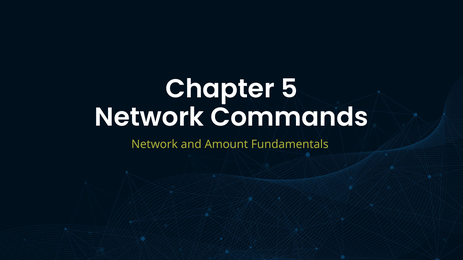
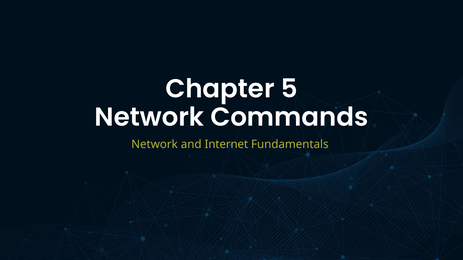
Amount: Amount -> Internet
